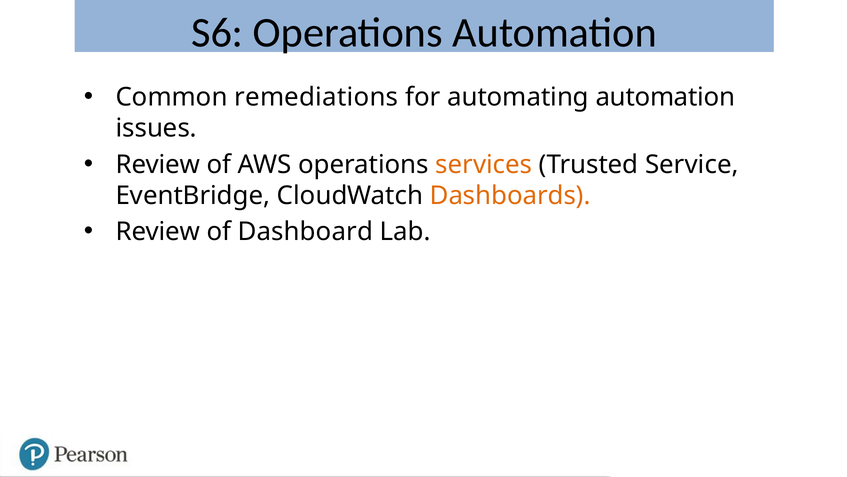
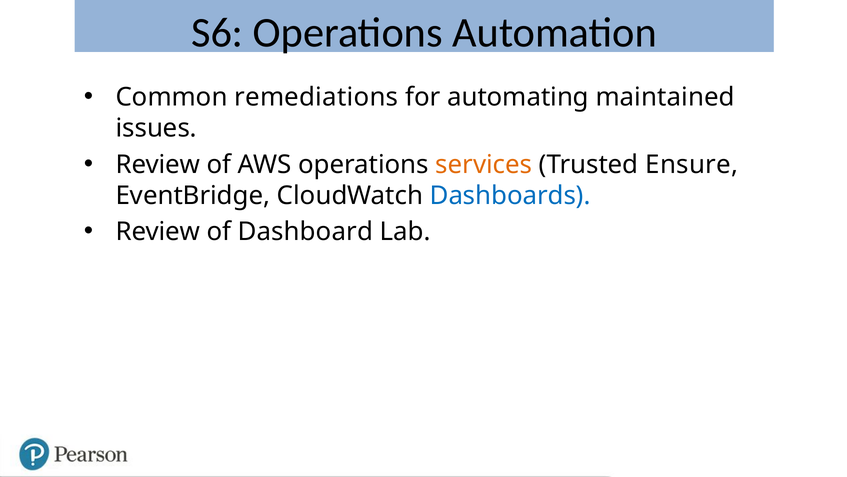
automating automation: automation -> maintained
Service: Service -> Ensure
Dashboards colour: orange -> blue
